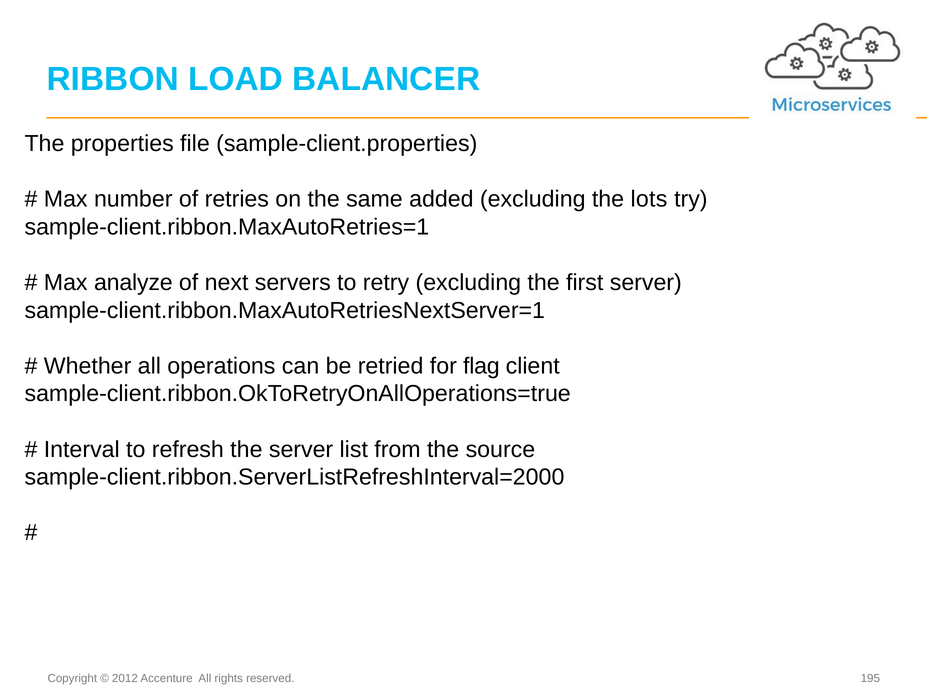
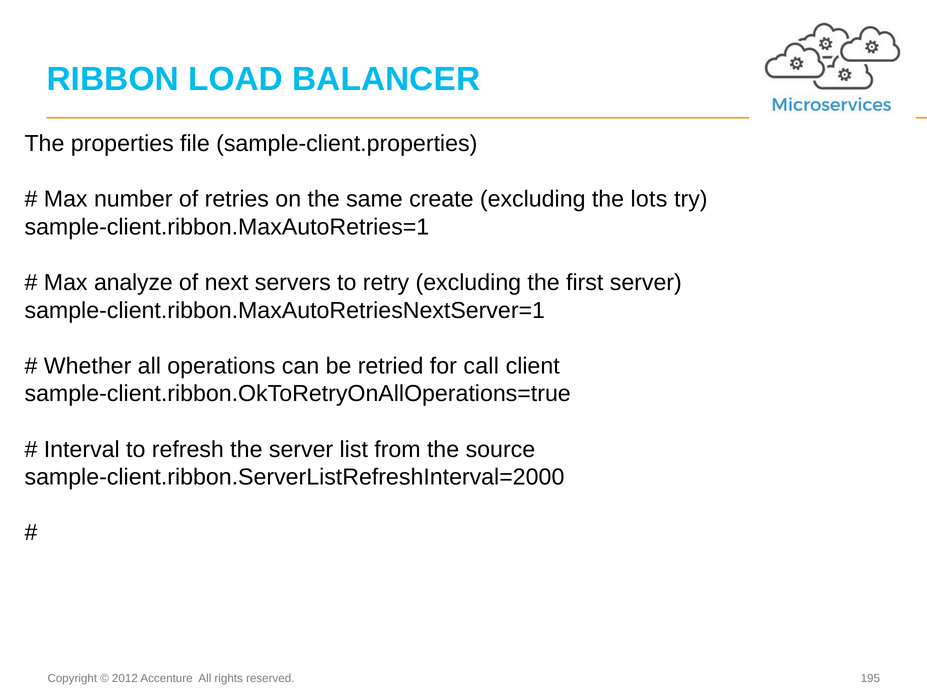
added: added -> create
flag: flag -> call
